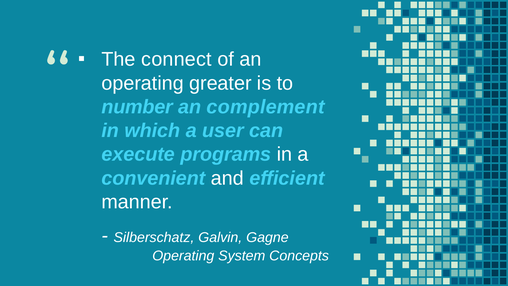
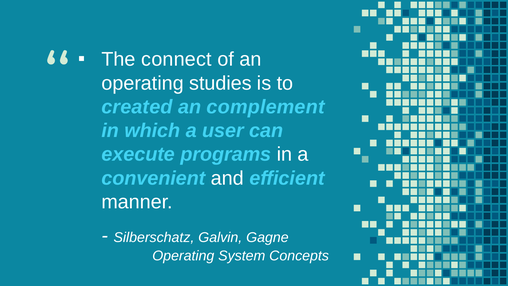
greater: greater -> studies
number: number -> created
